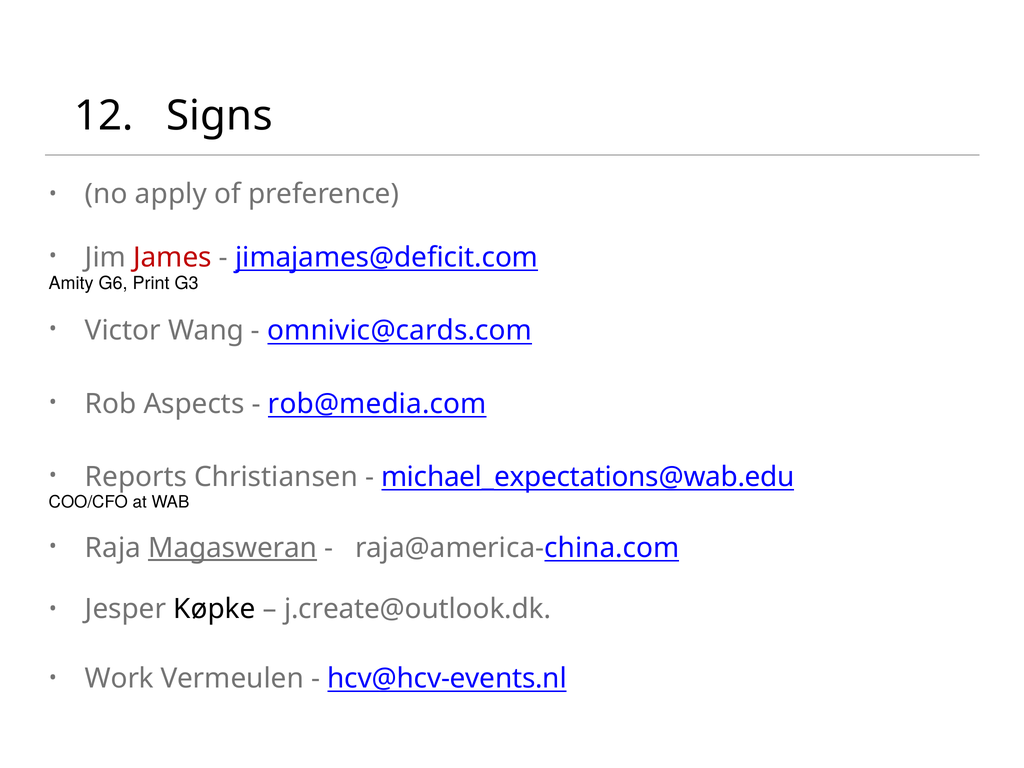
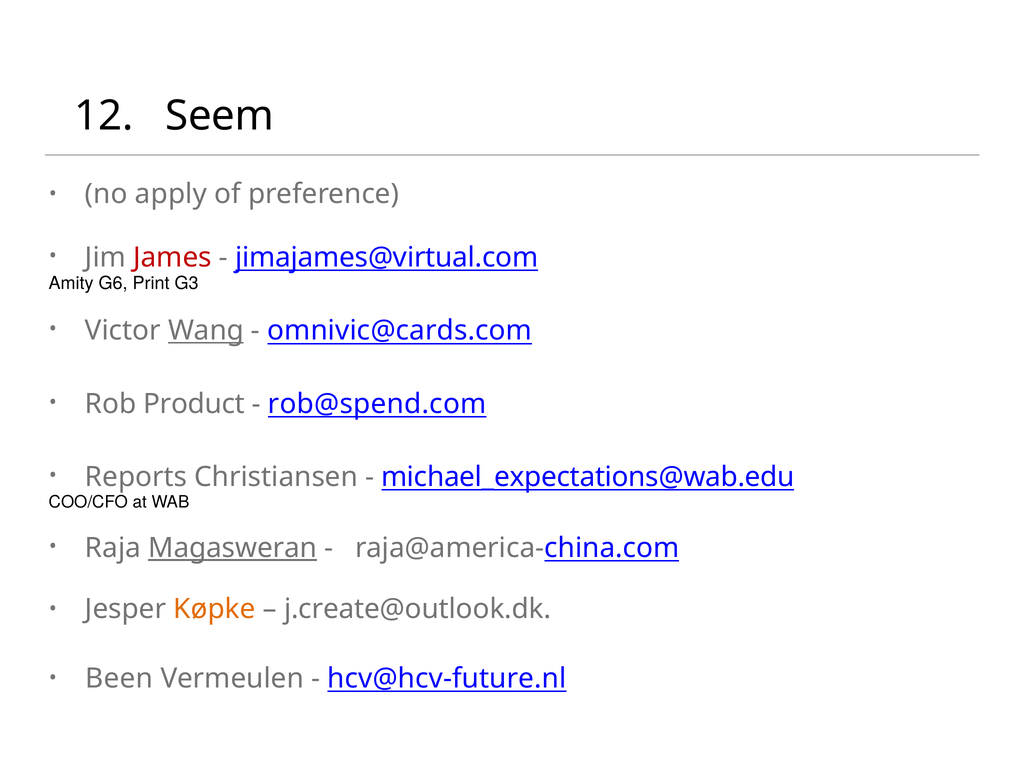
Signs: Signs -> Seem
jimajames@deficit.com: jimajames@deficit.com -> jimajames@virtual.com
Wang underline: none -> present
Aspects: Aspects -> Product
rob@media.com: rob@media.com -> rob@spend.com
Køpke colour: black -> orange
Work: Work -> Been
hcv@hcv-events.nl: hcv@hcv-events.nl -> hcv@hcv-future.nl
